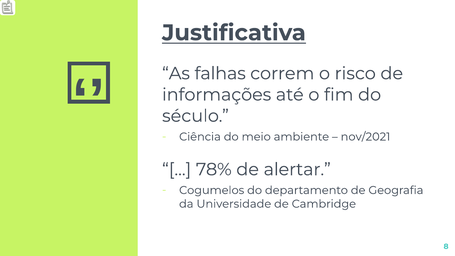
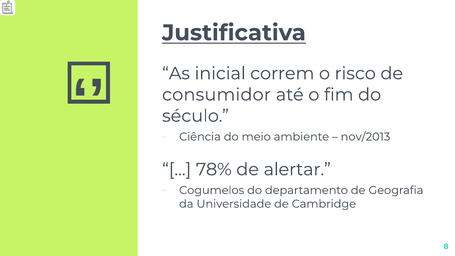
falhas: falhas -> inicial
informações: informações -> consumidor
nov/2021: nov/2021 -> nov/2013
